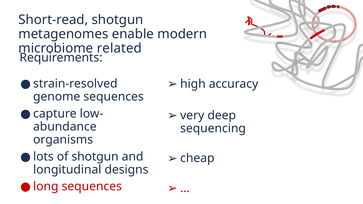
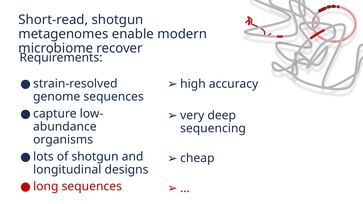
related: related -> recover
